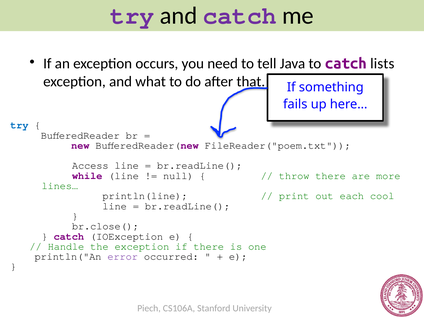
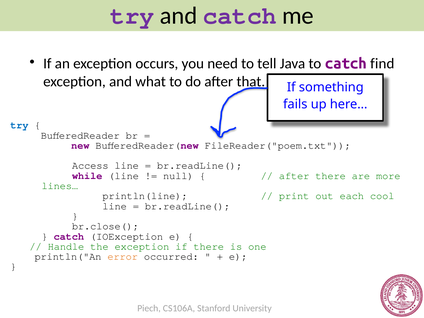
lists: lists -> find
throw at (294, 176): throw -> after
error colour: purple -> orange
